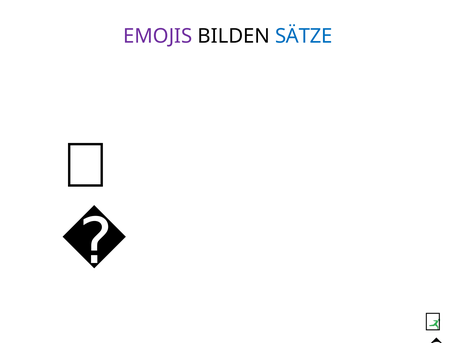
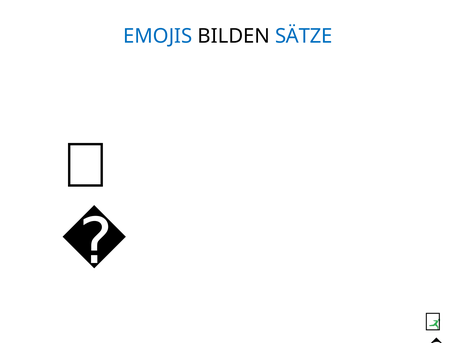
EMOJIS colour: purple -> blue
